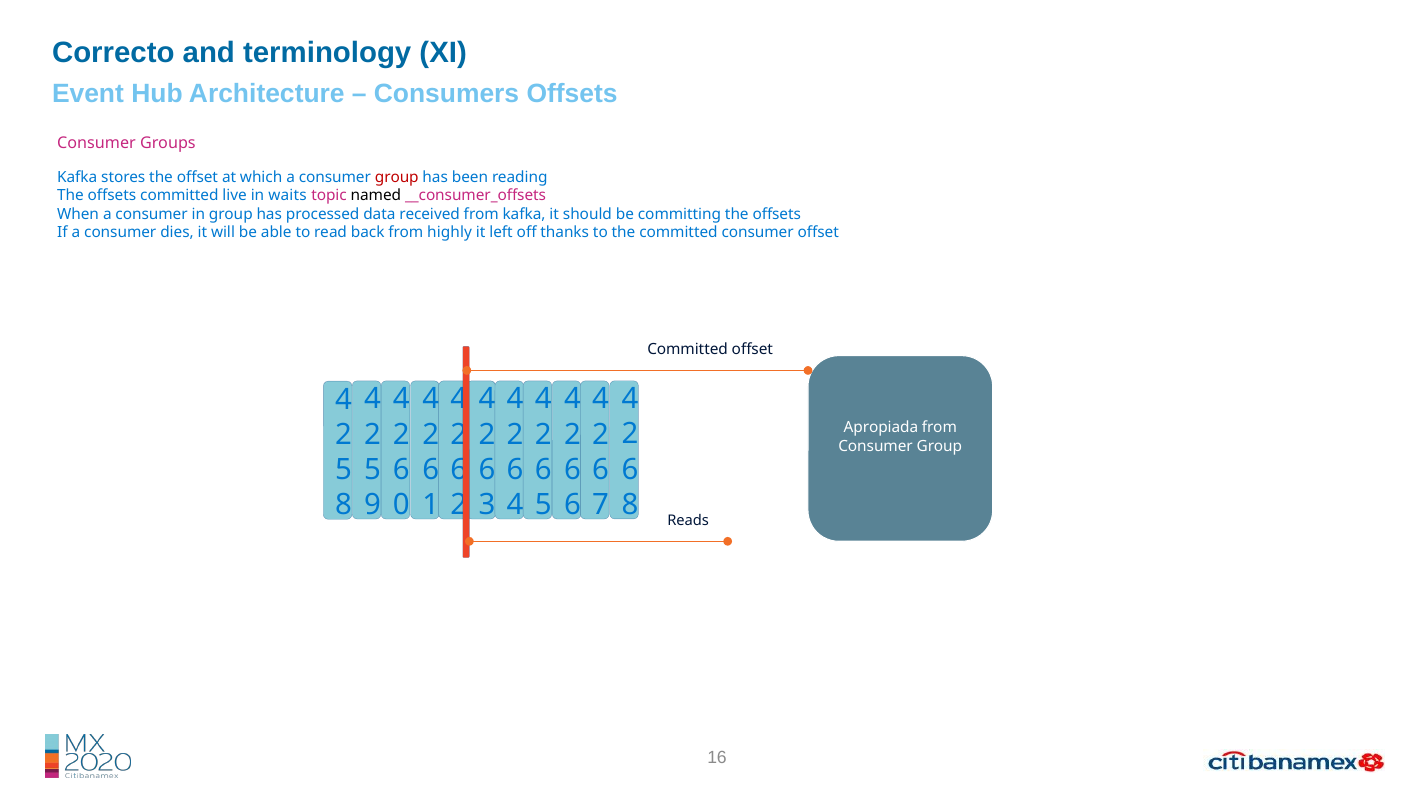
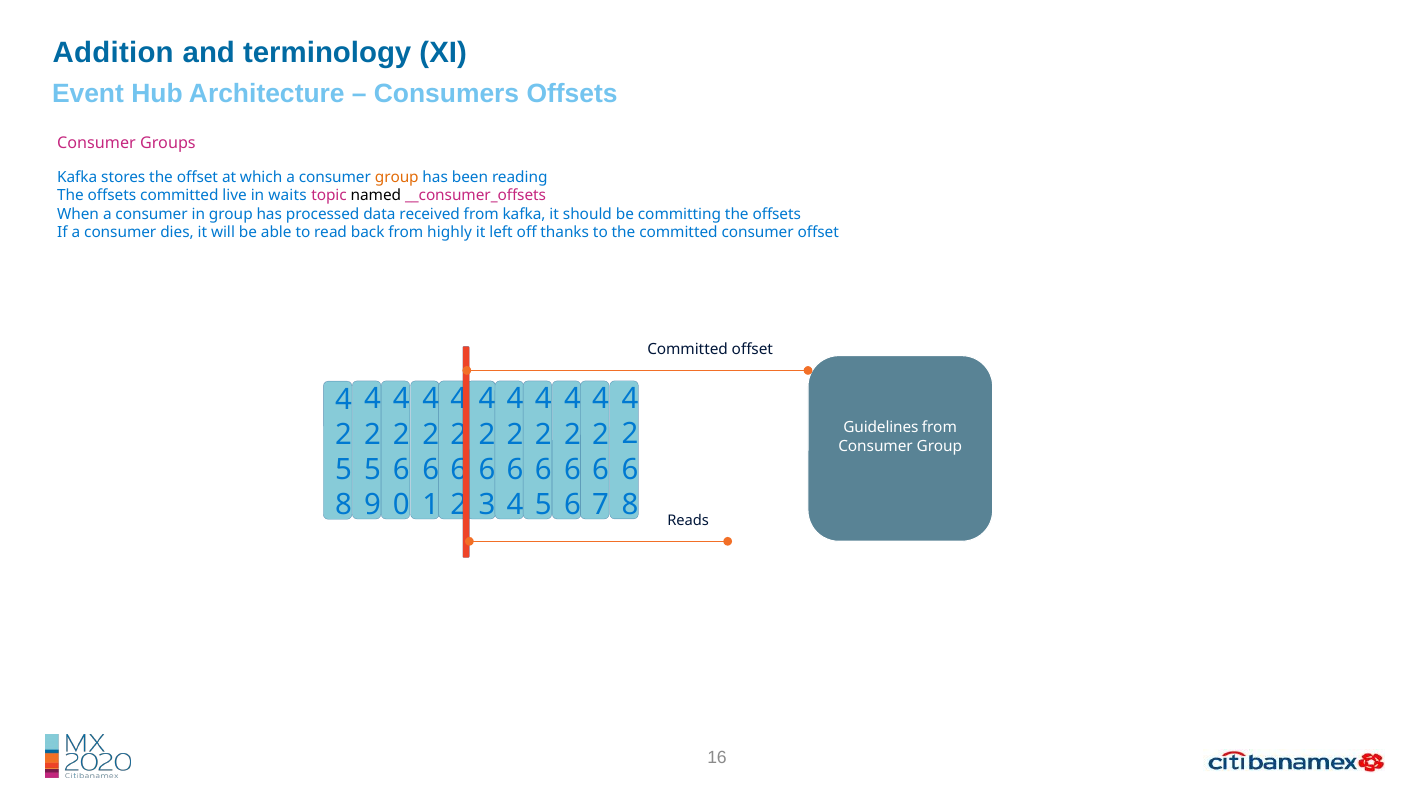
Correcto: Correcto -> Addition
group at (397, 177) colour: red -> orange
Apropiada: Apropiada -> Guidelines
